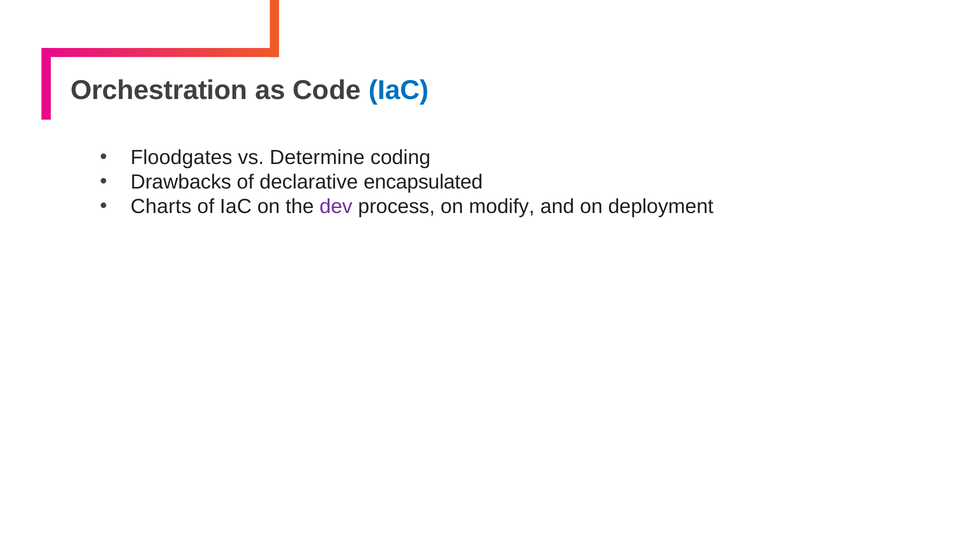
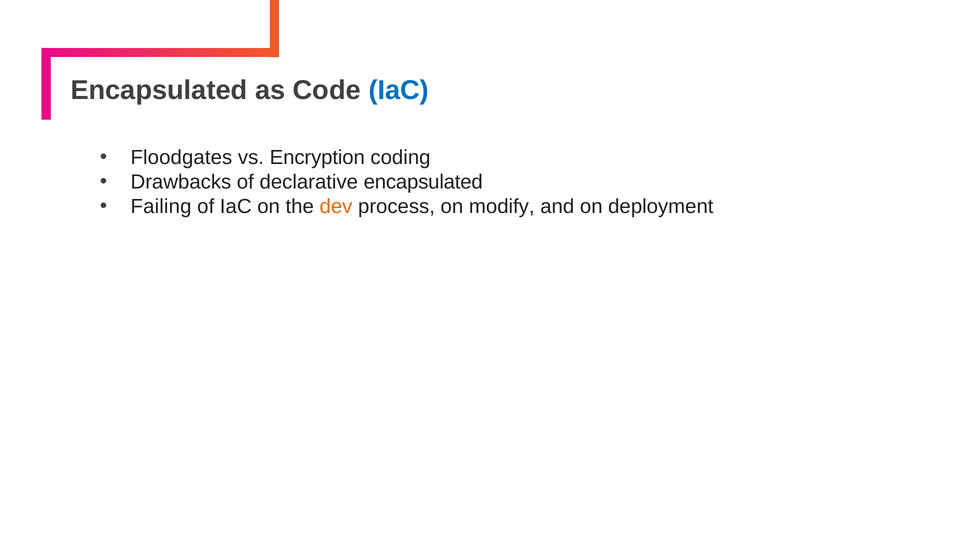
Orchestration at (159, 90): Orchestration -> Encapsulated
Determine: Determine -> Encryption
Charts: Charts -> Failing
dev colour: purple -> orange
